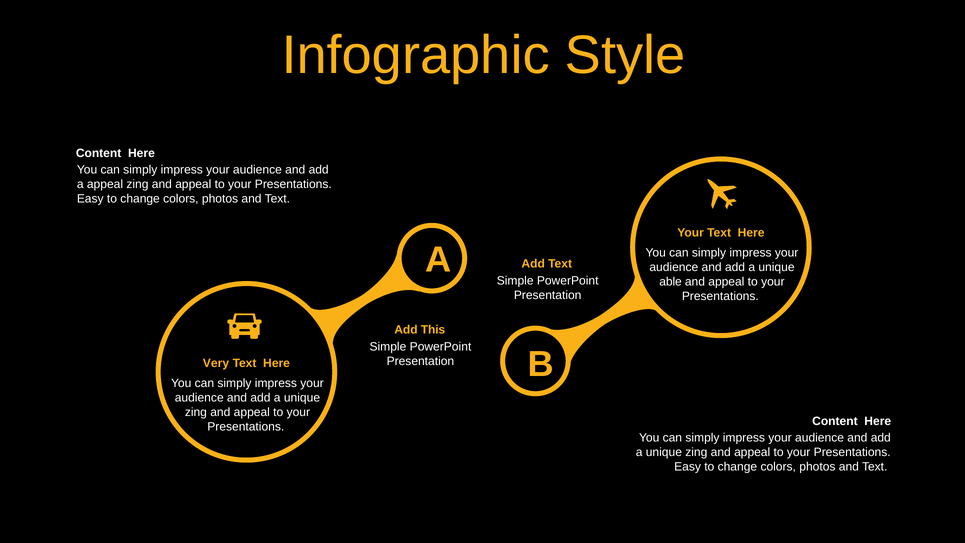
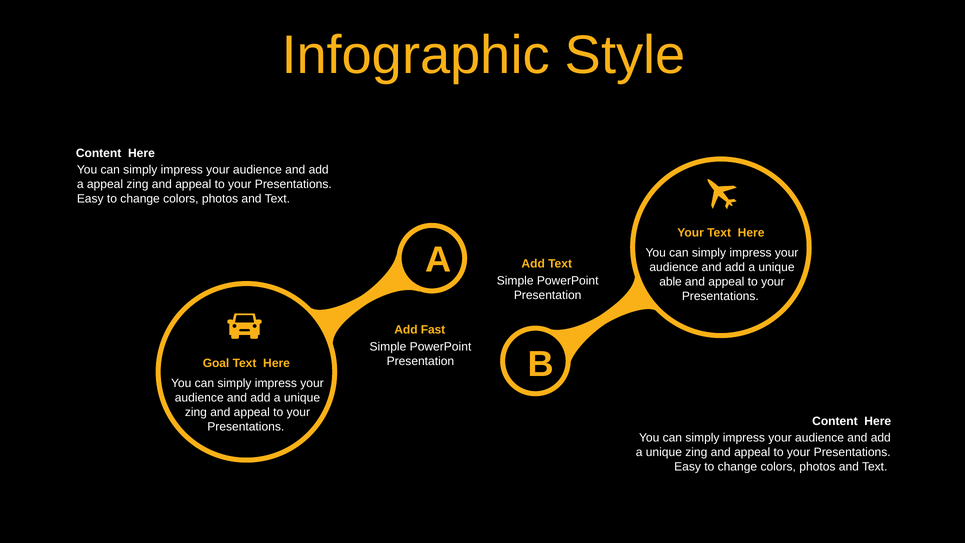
This: This -> Fast
Very: Very -> Goal
